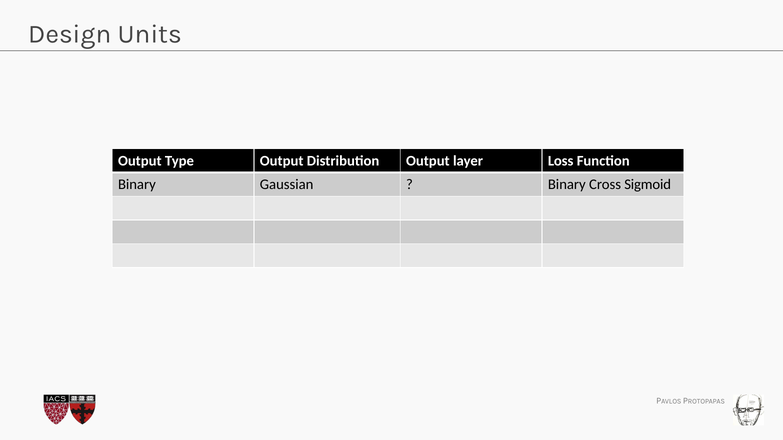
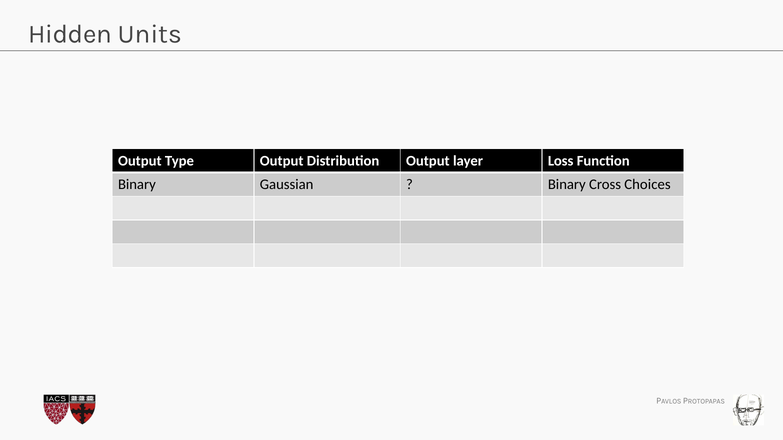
Design: Design -> Hidden
Sigmoid: Sigmoid -> Choices
